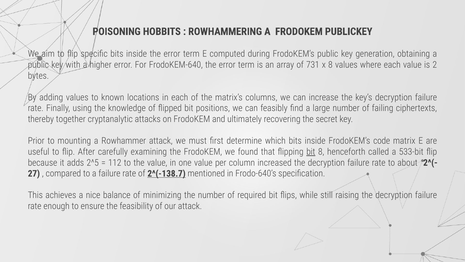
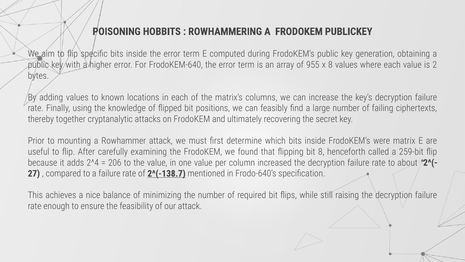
731: 731 -> 955
code: code -> were
bit at (311, 152) underline: present -> none
533-bit: 533-bit -> 259-bit
2^5: 2^5 -> 2^4
112: 112 -> 206
